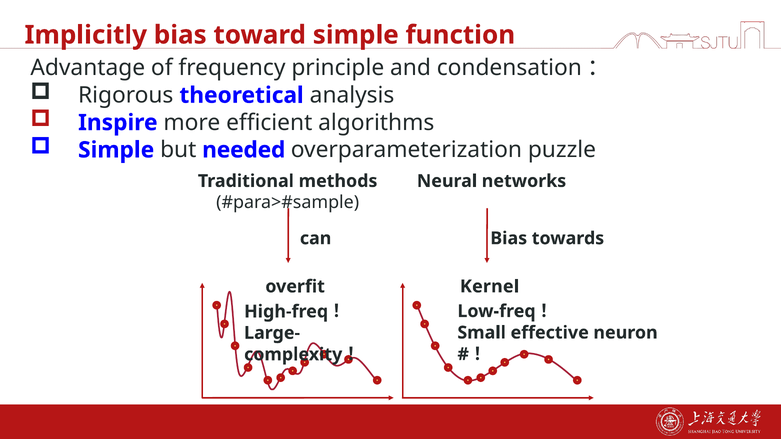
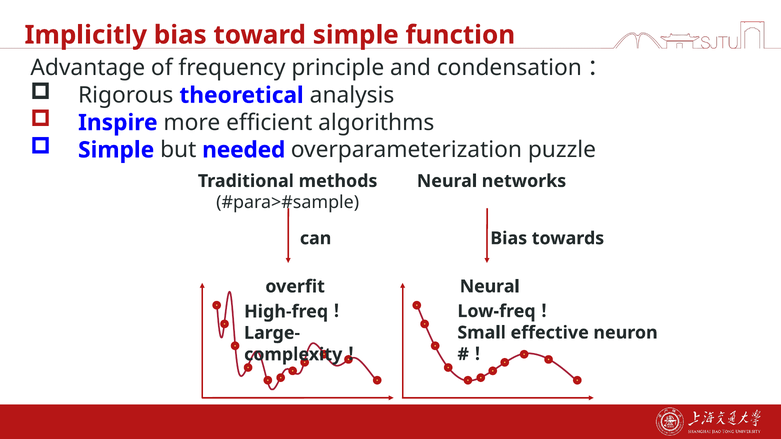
overfit Kernel: Kernel -> Neural
